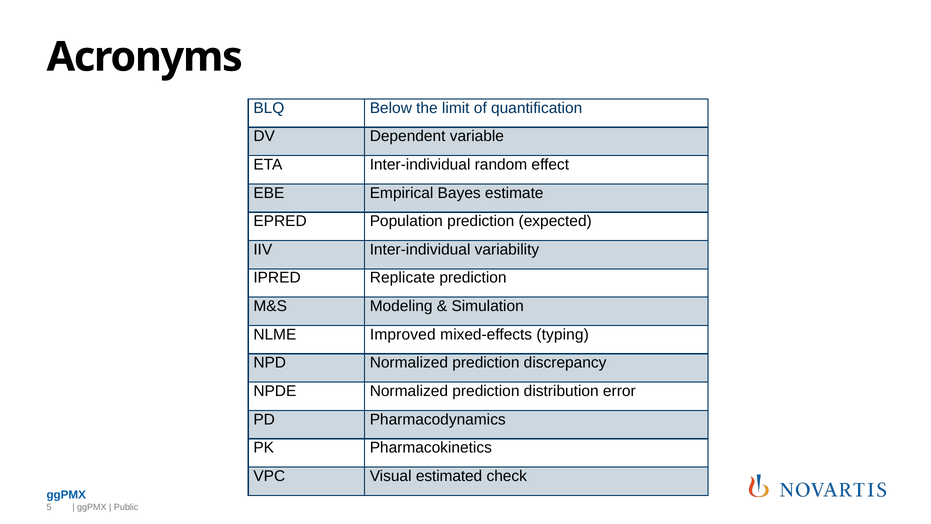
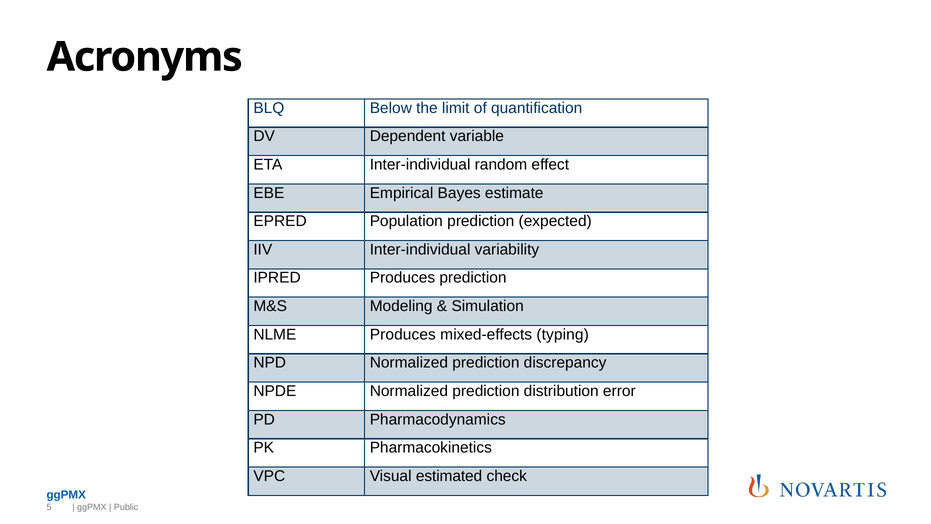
IPRED Replicate: Replicate -> Produces
NLME Improved: Improved -> Produces
